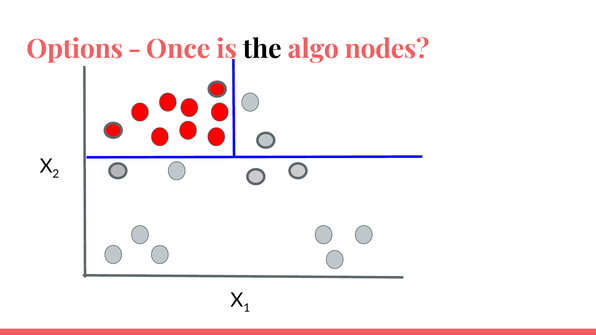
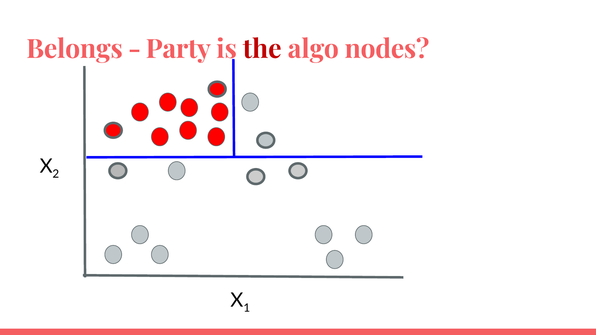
Options: Options -> Belongs
Once: Once -> Party
the colour: black -> red
